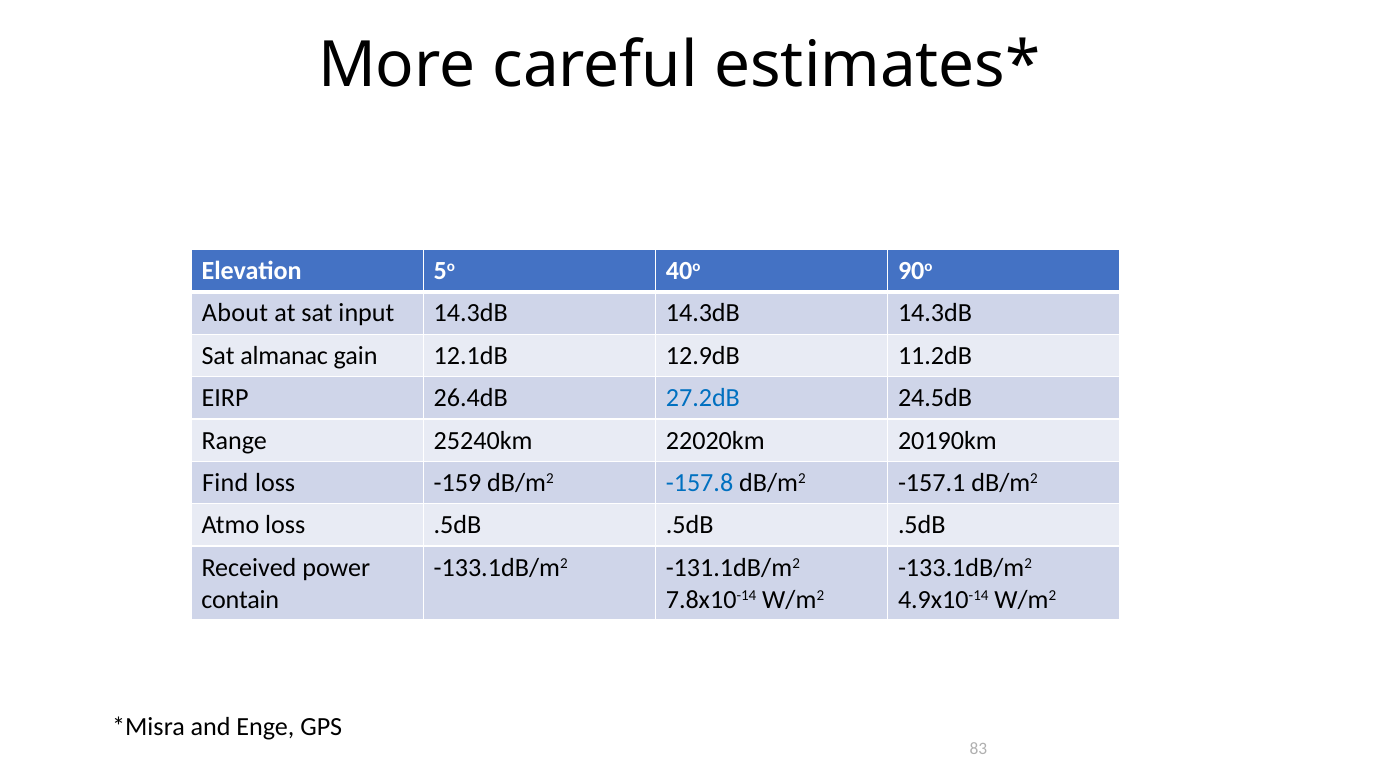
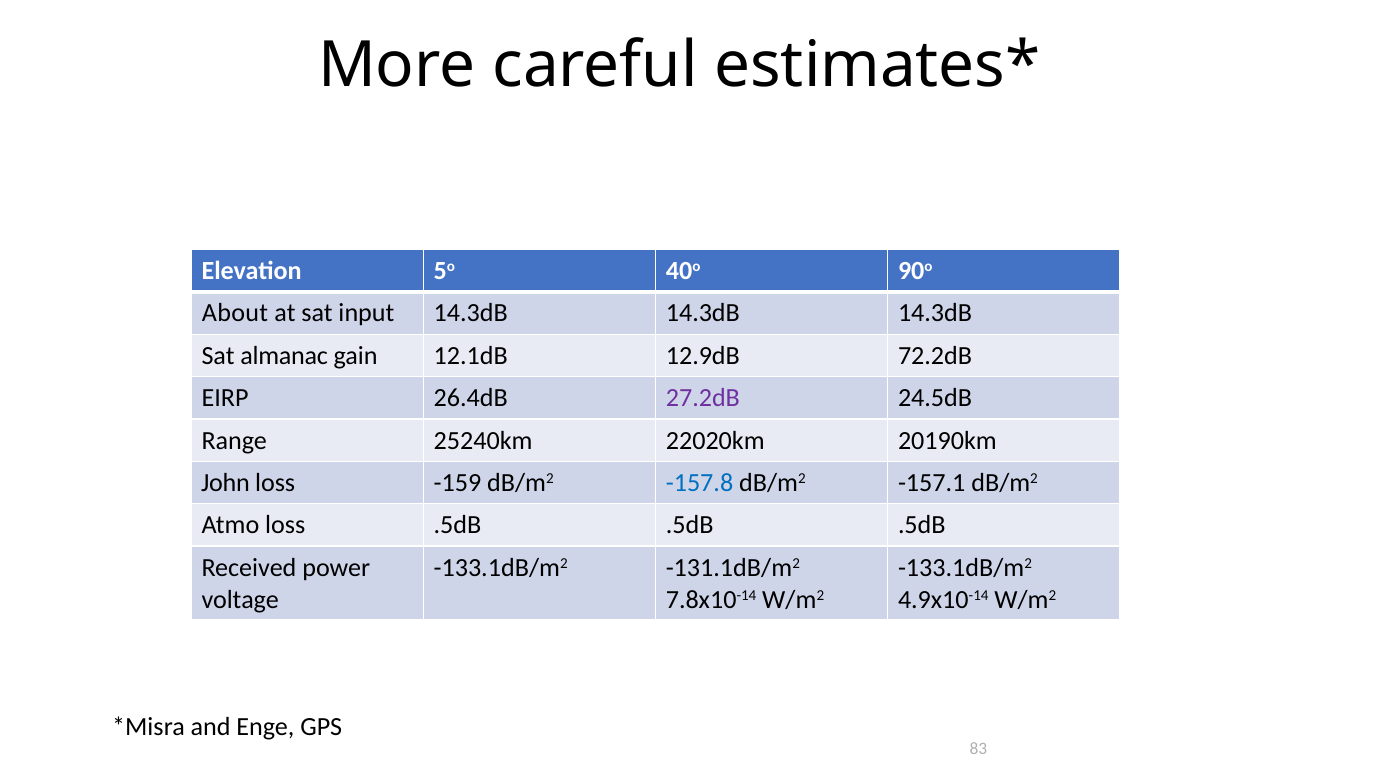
11.2dB: 11.2dB -> 72.2dB
27.2dB colour: blue -> purple
Find: Find -> John
contain: contain -> voltage
